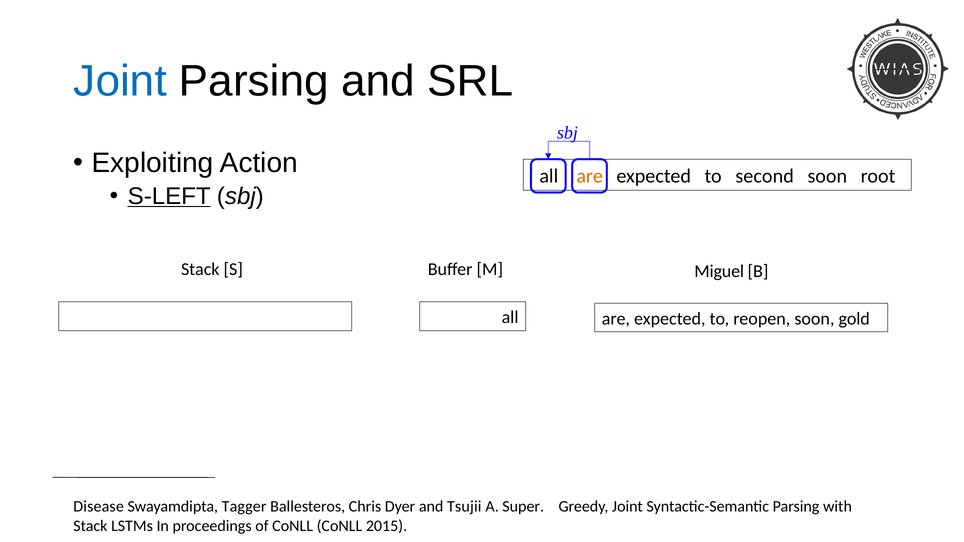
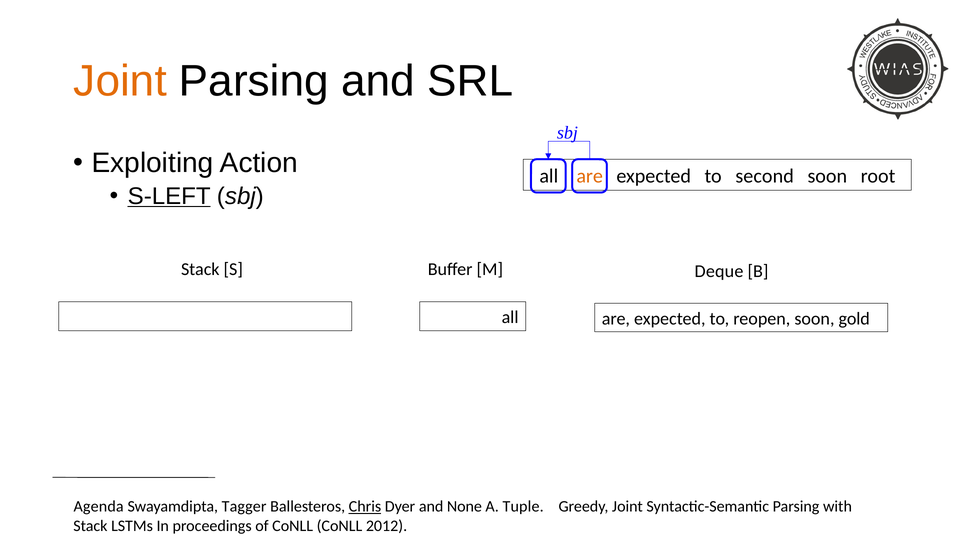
Joint at (120, 81) colour: blue -> orange
Miguel: Miguel -> Deque
Disease: Disease -> Agenda
Chris underline: none -> present
Tsujii: Tsujii -> None
Super: Super -> Tuple
2015: 2015 -> 2012
